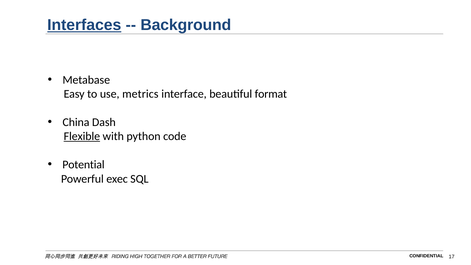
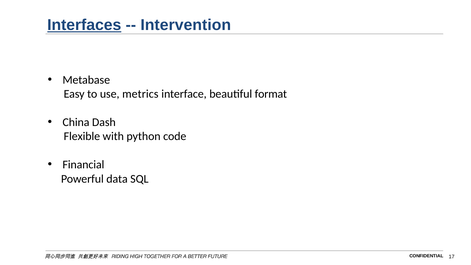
Background: Background -> Intervention
Flexible underline: present -> none
Potential: Potential -> Financial
exec: exec -> data
